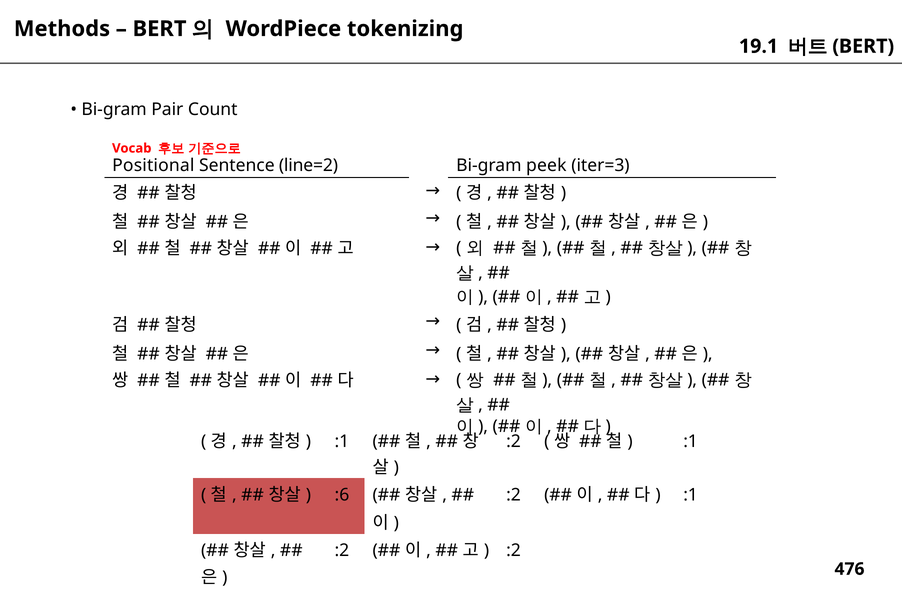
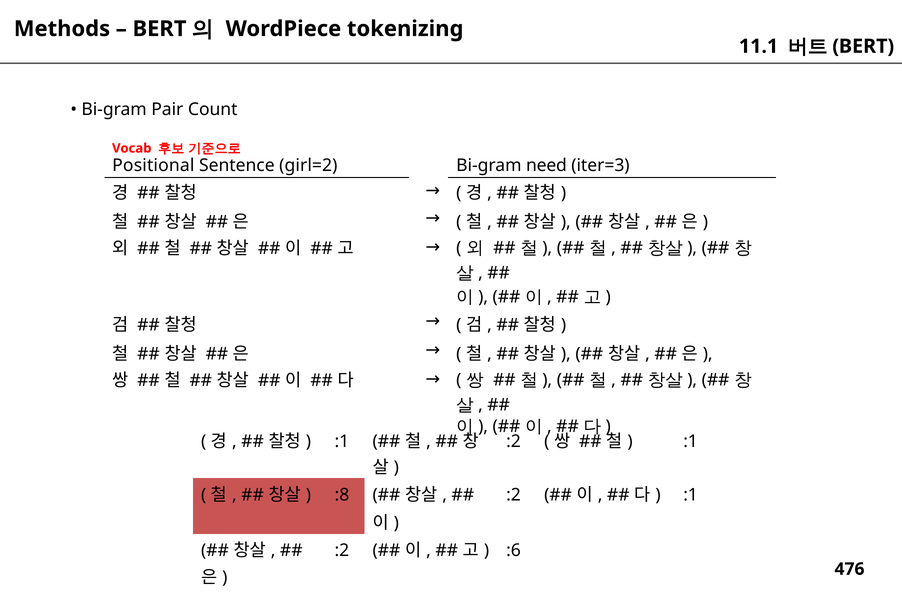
19.1: 19.1 -> 11.1
line=2: line=2 -> girl=2
peek: peek -> need
:6: :6 -> :8
:2 at (513, 550): :2 -> :6
